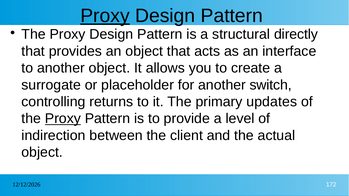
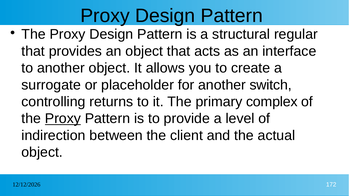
Proxy at (105, 16) underline: present -> none
directly: directly -> regular
updates: updates -> complex
